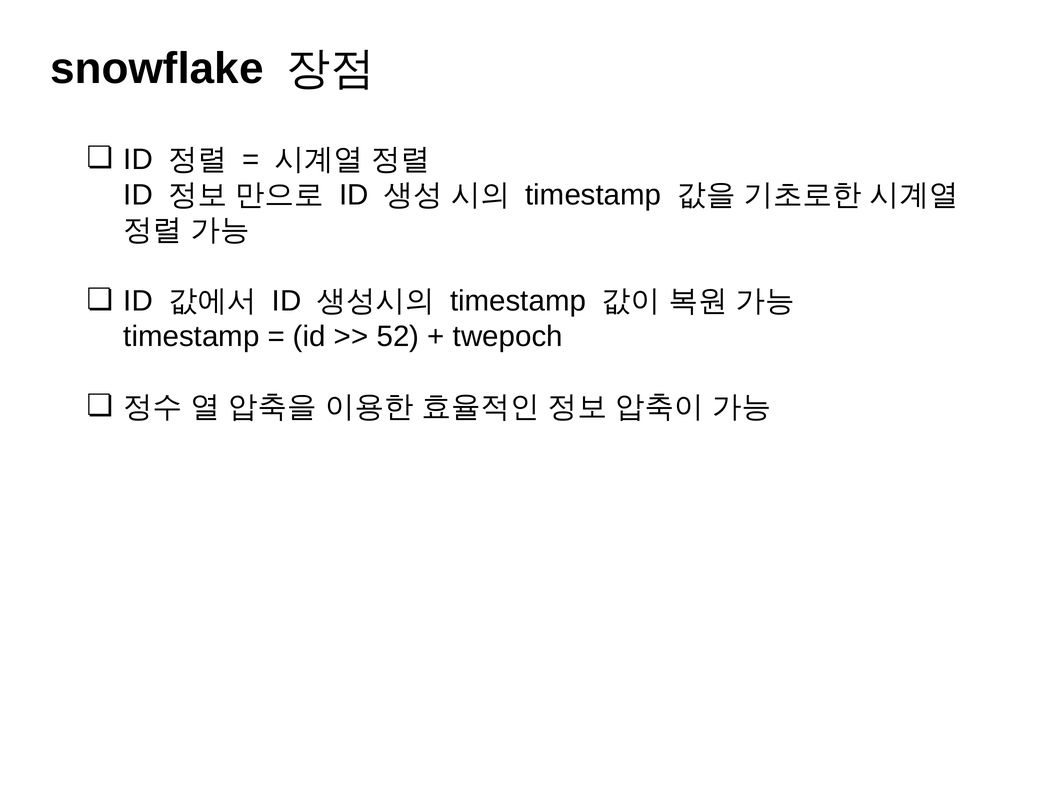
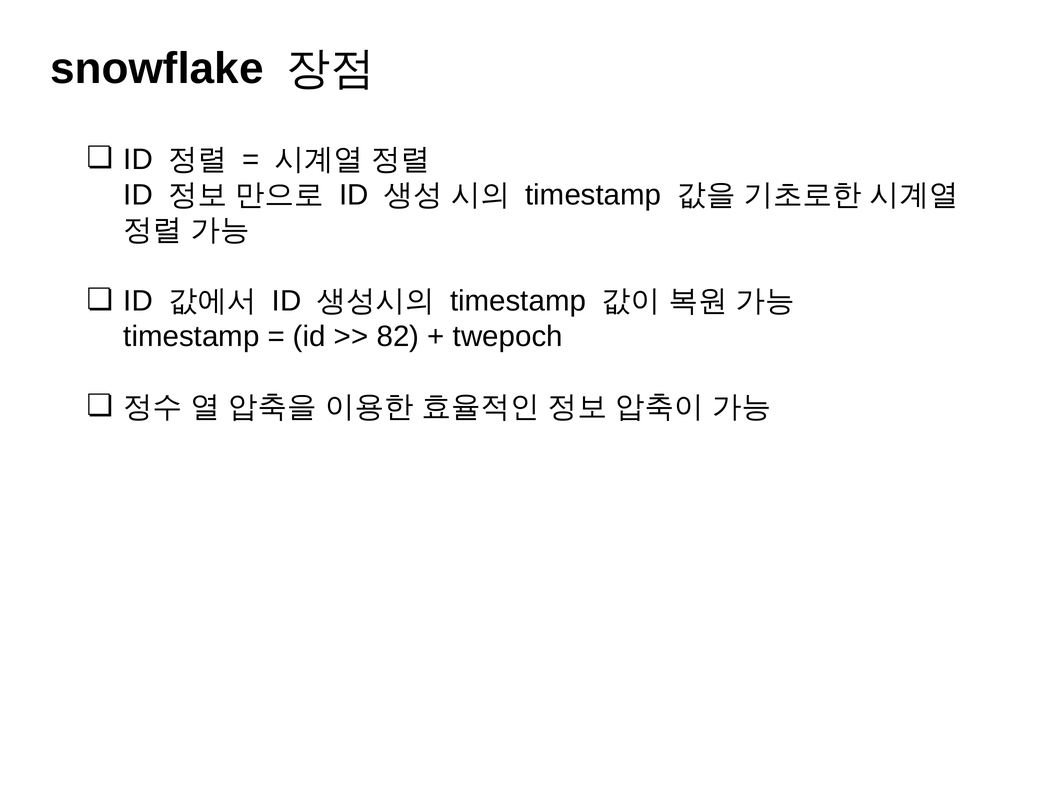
52: 52 -> 82
